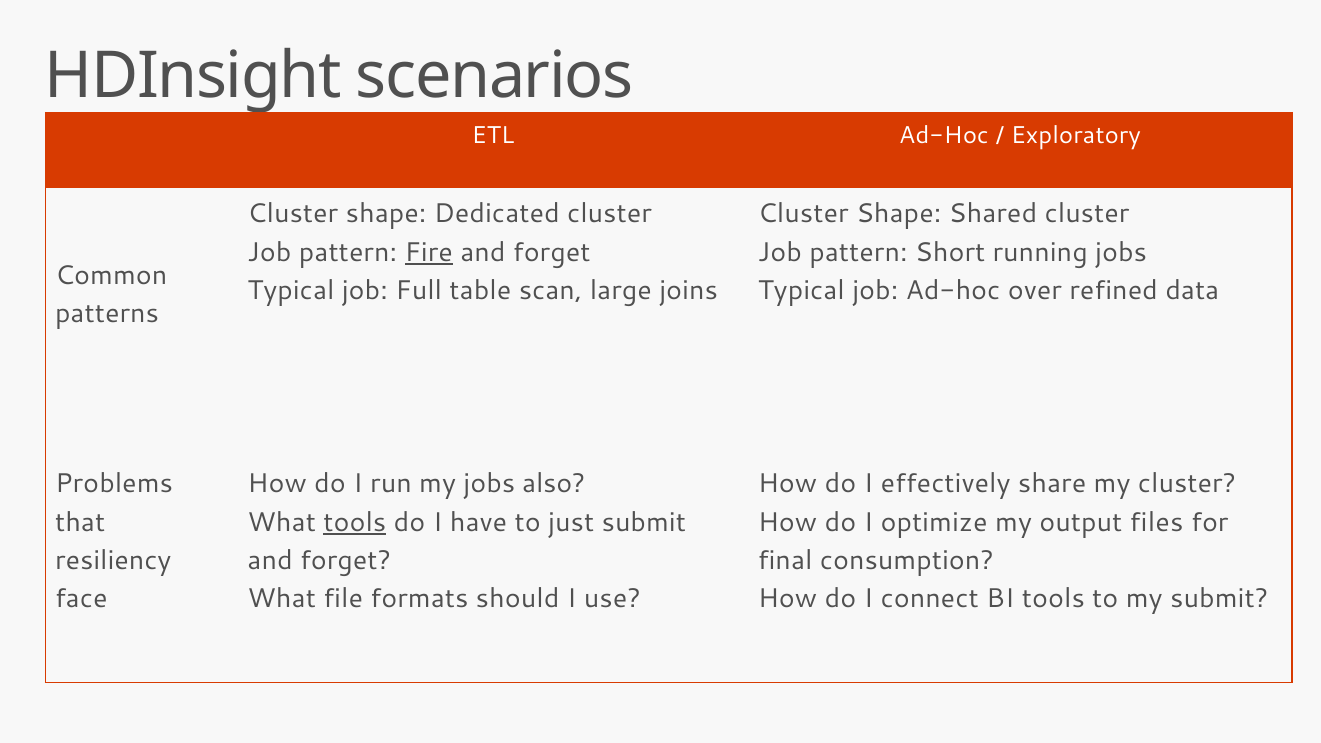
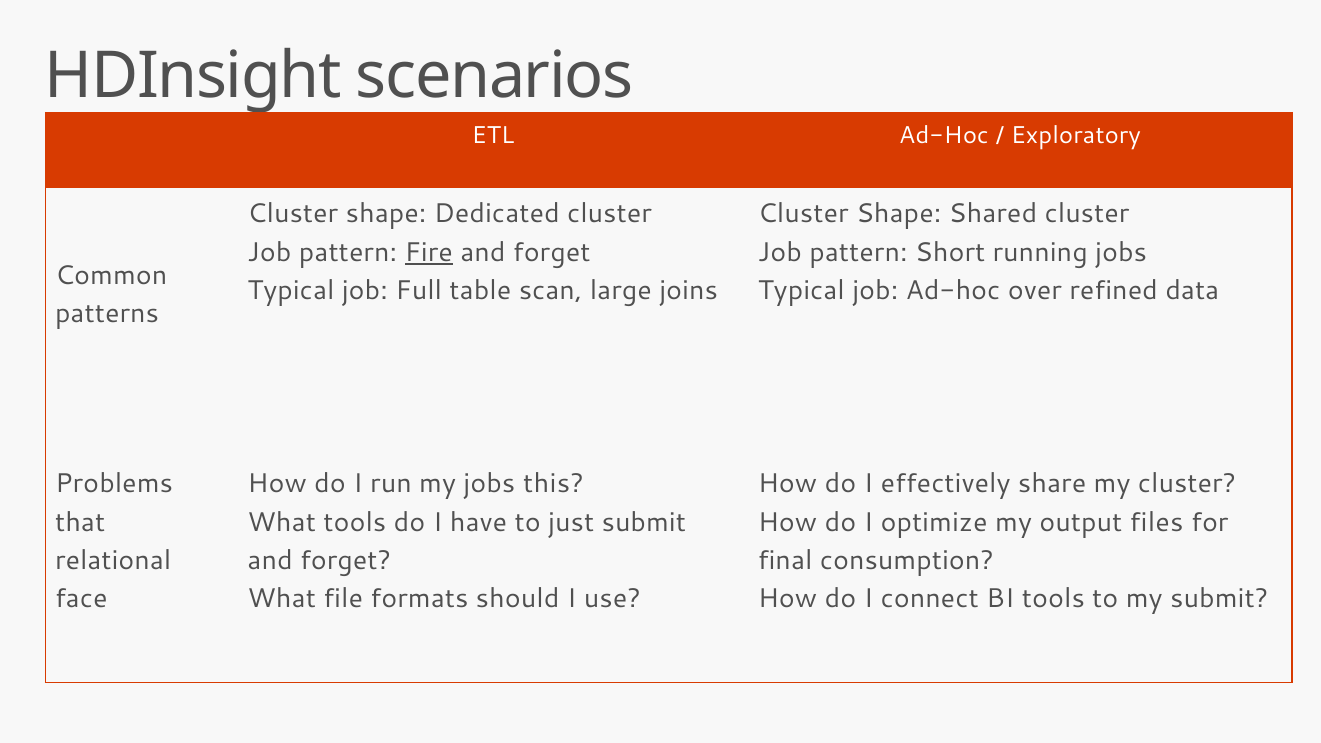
also: also -> this
tools at (355, 522) underline: present -> none
resiliency: resiliency -> relational
